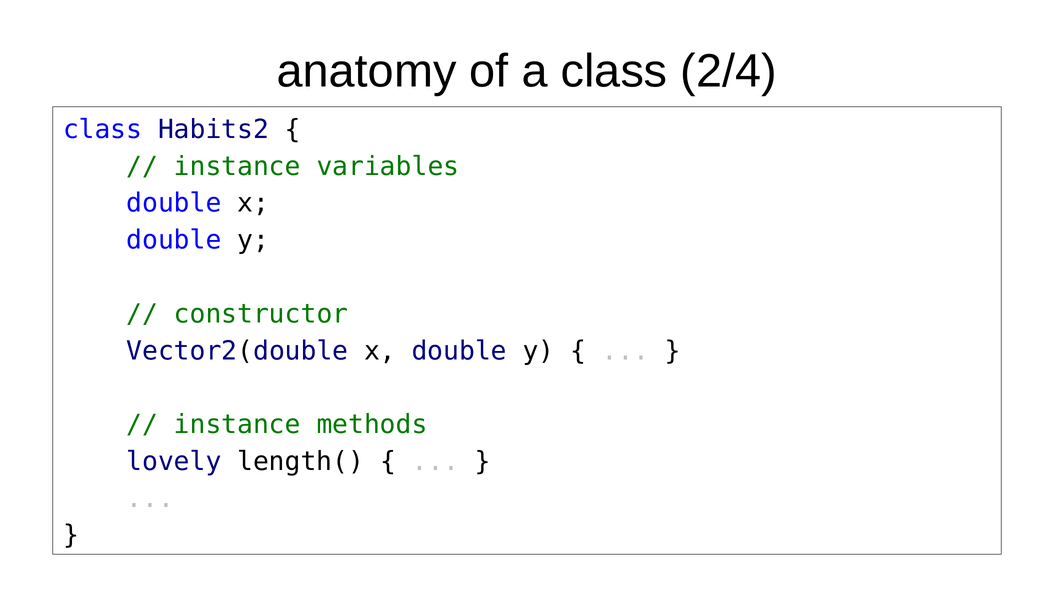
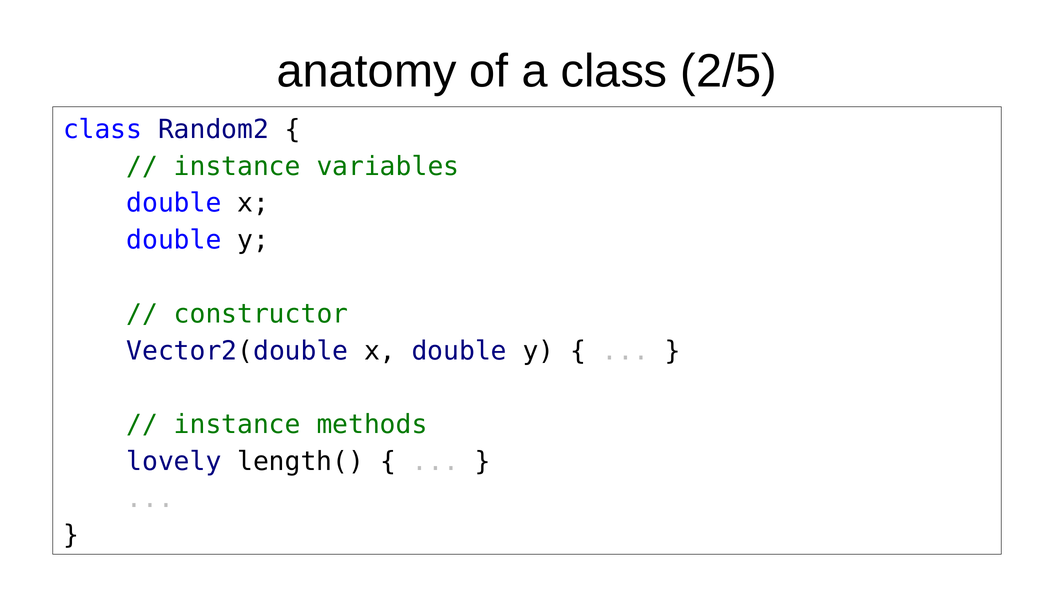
2/4: 2/4 -> 2/5
Habits2: Habits2 -> Random2
